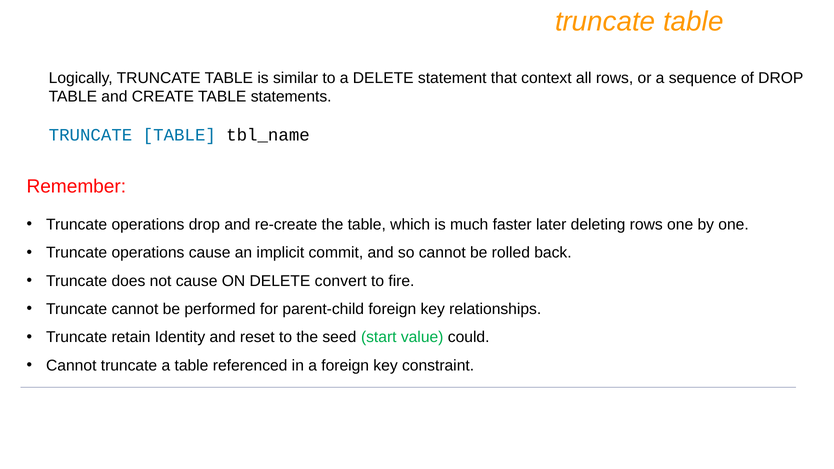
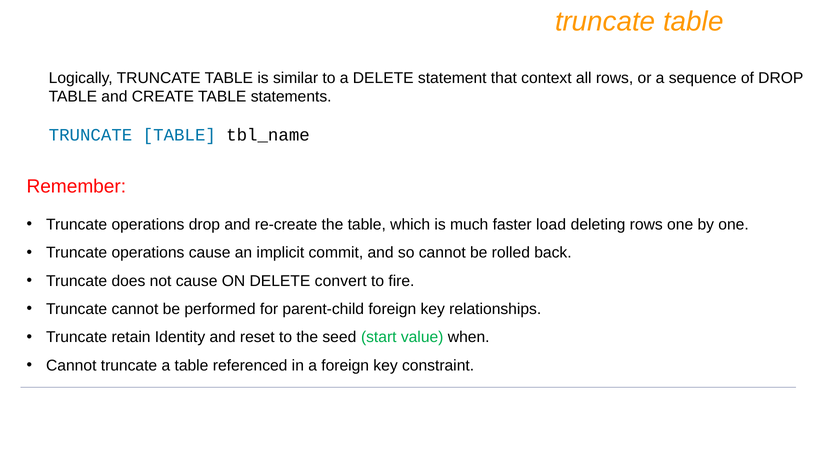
later: later -> load
could: could -> when
